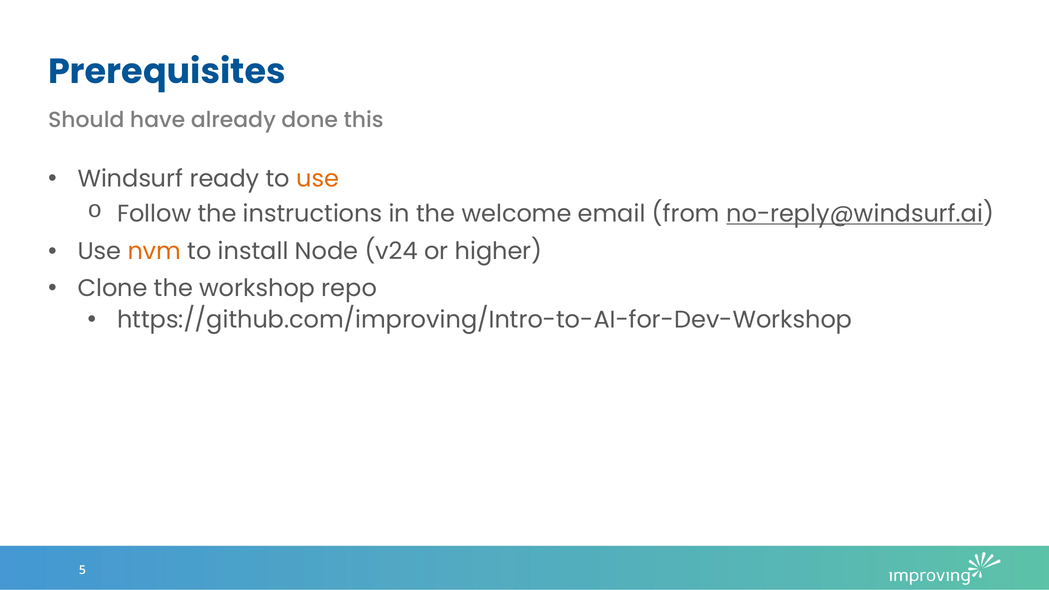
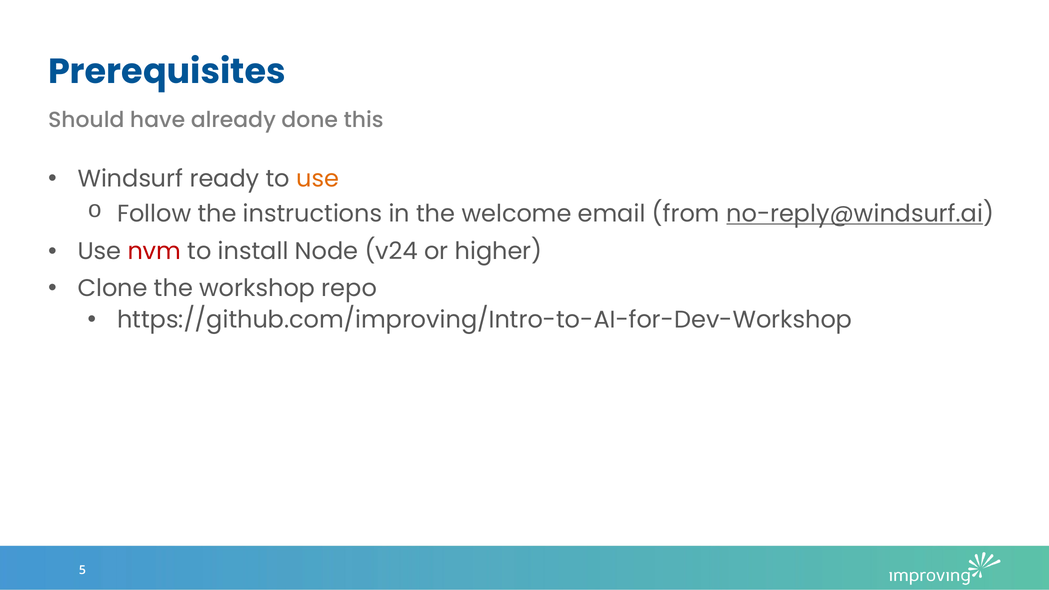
nvm colour: orange -> red
